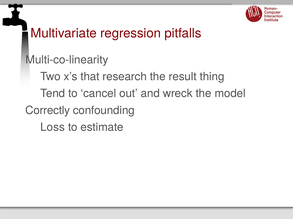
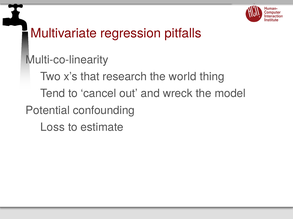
result: result -> world
Correctly: Correctly -> Potential
